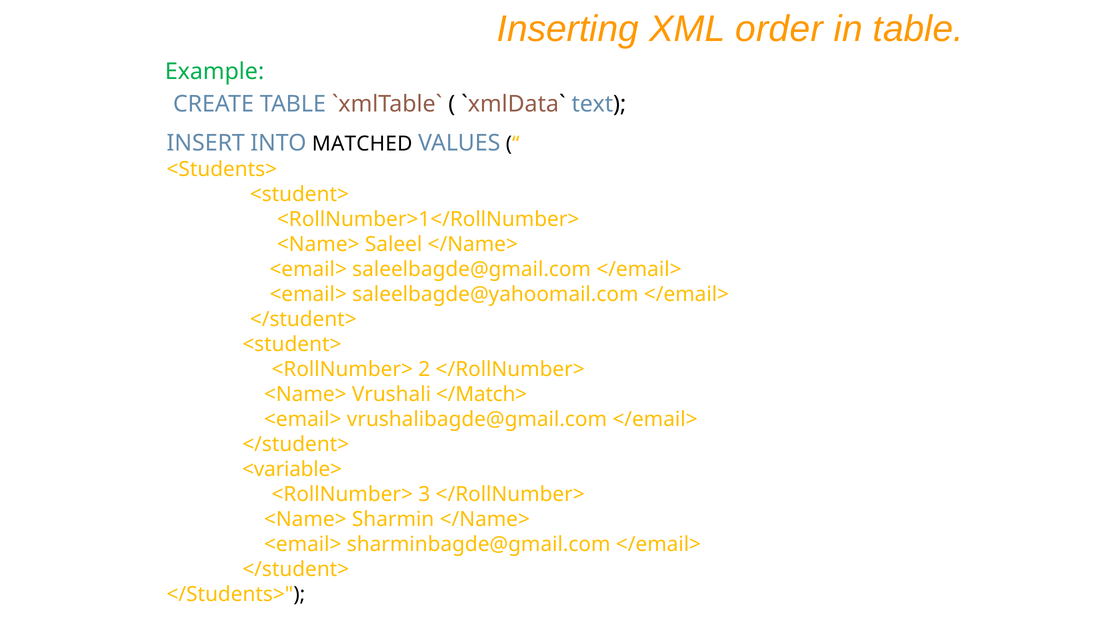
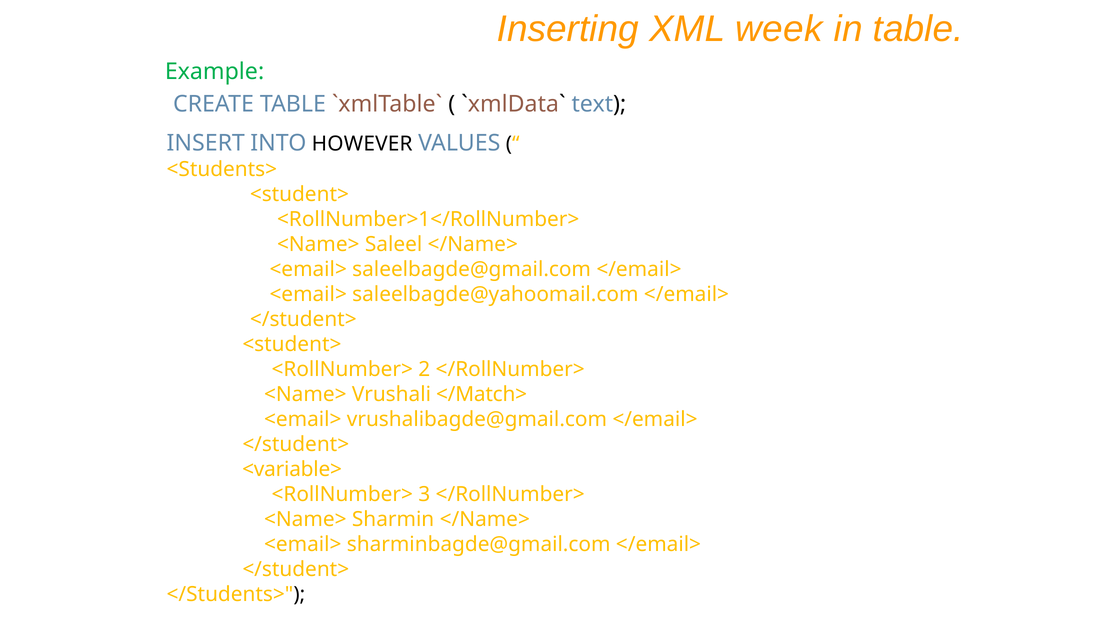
order: order -> week
MATCHED: MATCHED -> HOWEVER
